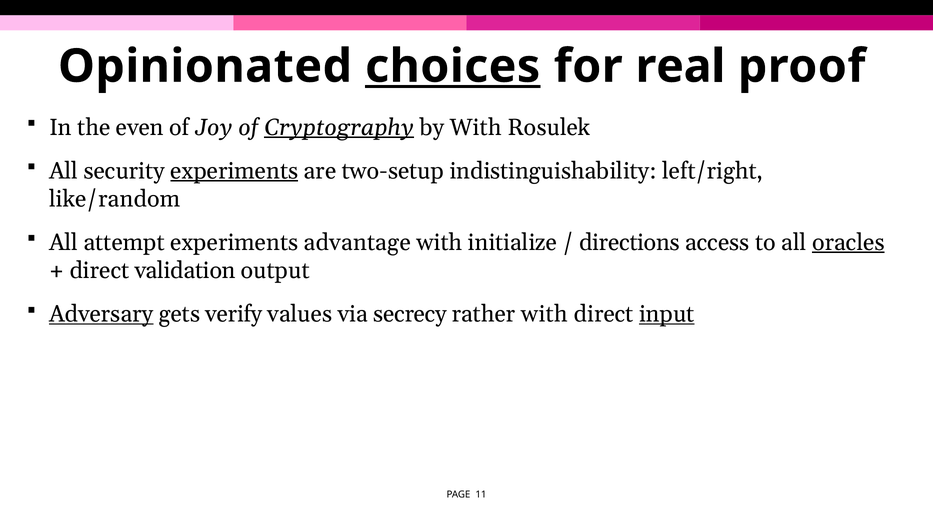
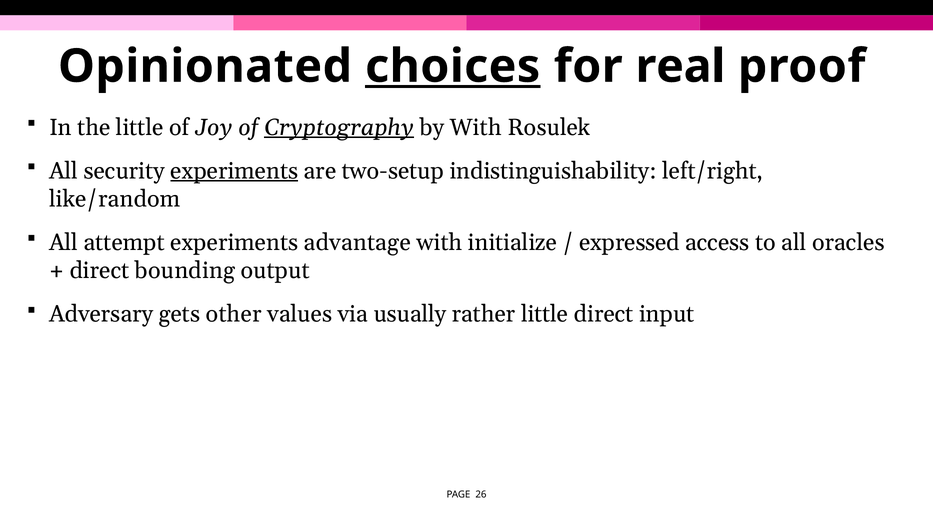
the even: even -> little
directions: directions -> expressed
oracles underline: present -> none
validation: validation -> bounding
Adversary underline: present -> none
verify: verify -> other
secrecy: secrecy -> usually
rather with: with -> little
input underline: present -> none
11: 11 -> 26
